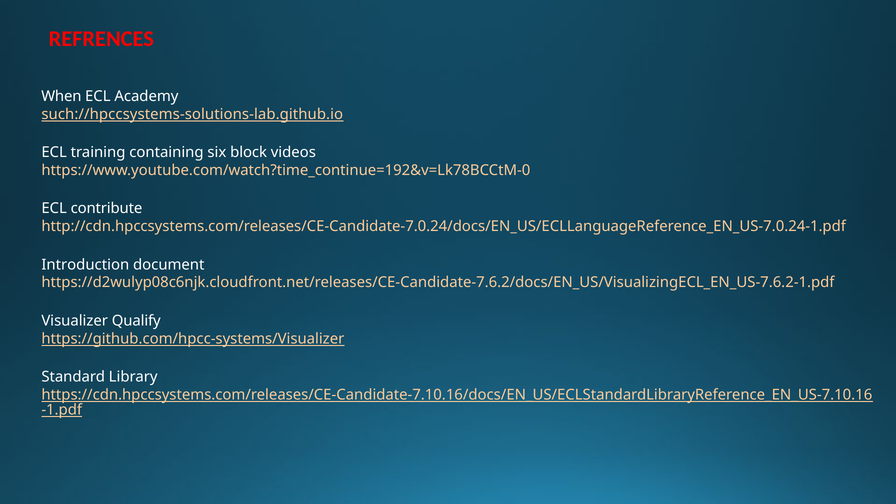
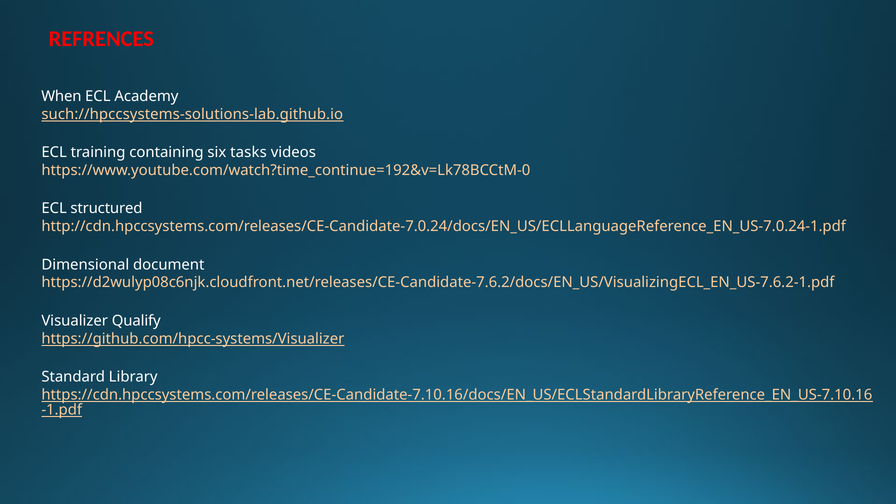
block: block -> tasks
contribute: contribute -> structured
Introduction: Introduction -> Dimensional
